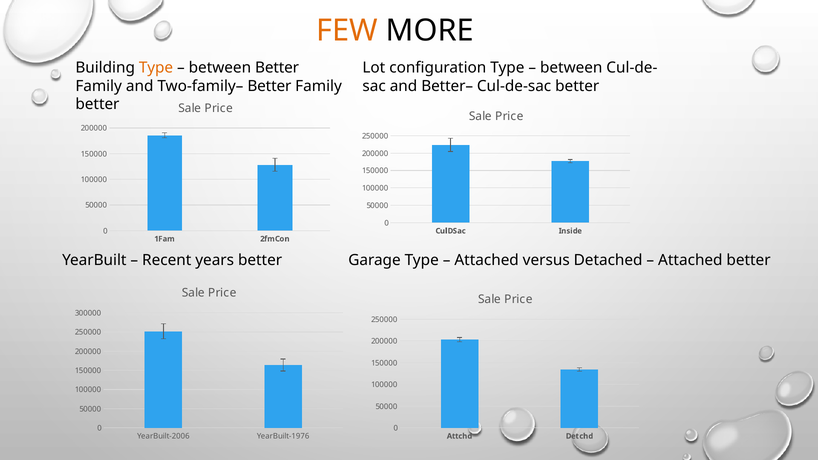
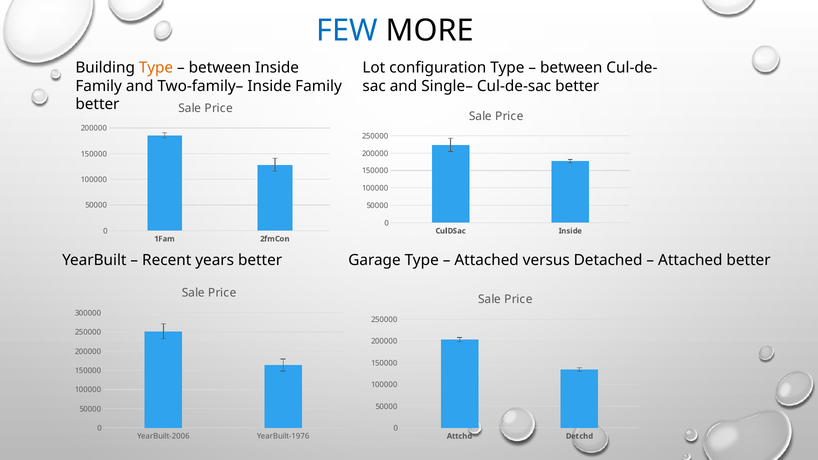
FEW colour: orange -> blue
between Better: Better -> Inside
Two-family– Better: Better -> Inside
Better–: Better– -> Single–
